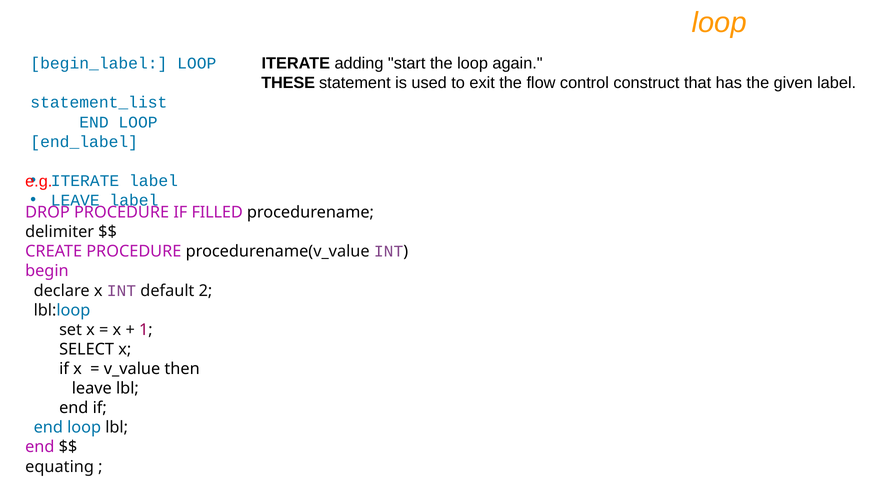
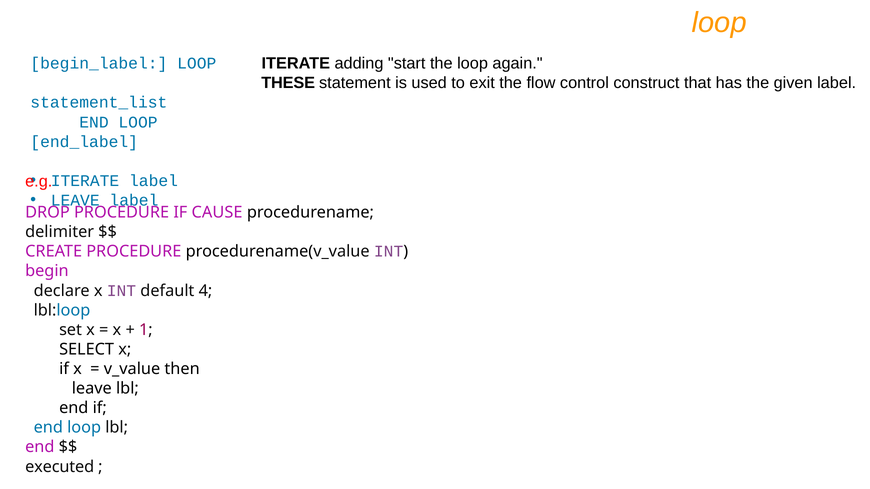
FILLED: FILLED -> CAUSE
2: 2 -> 4
equating: equating -> executed
